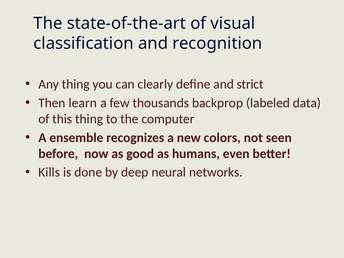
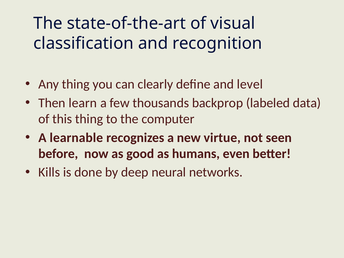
strict: strict -> level
ensemble: ensemble -> learnable
colors: colors -> virtue
